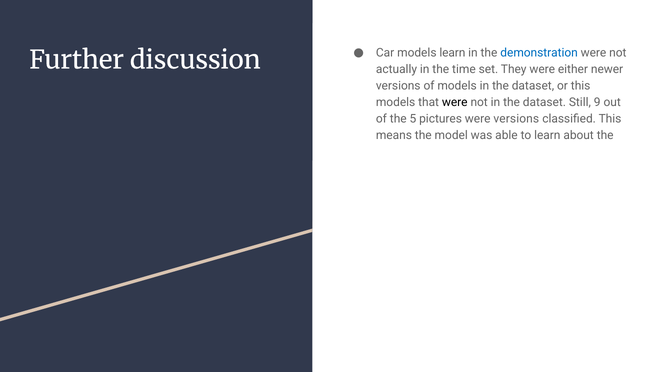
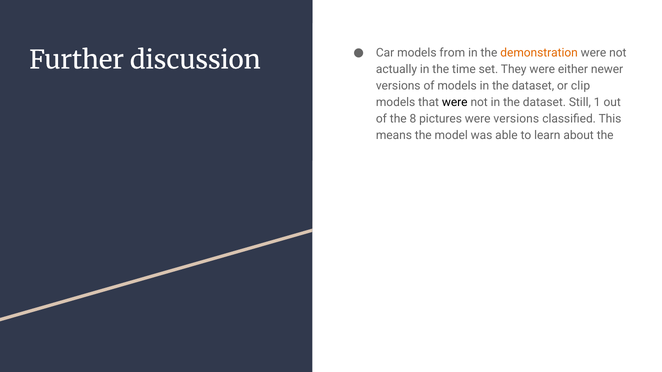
models learn: learn -> from
demonstration colour: blue -> orange
or this: this -> clip
9: 9 -> 1
5: 5 -> 8
